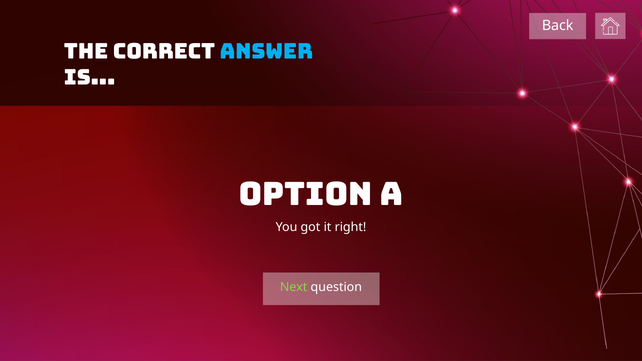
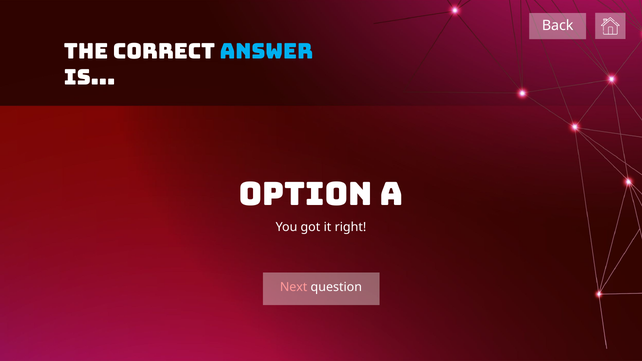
Next colour: light green -> pink
